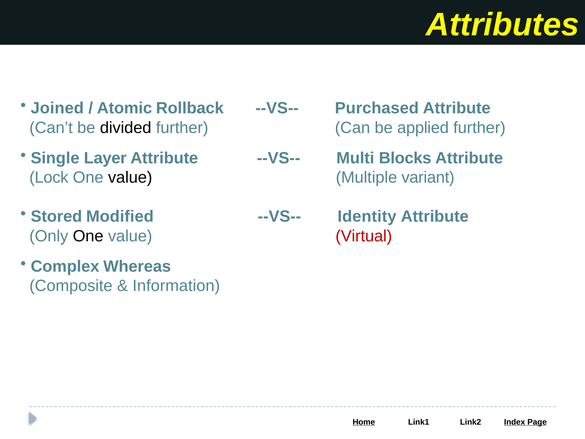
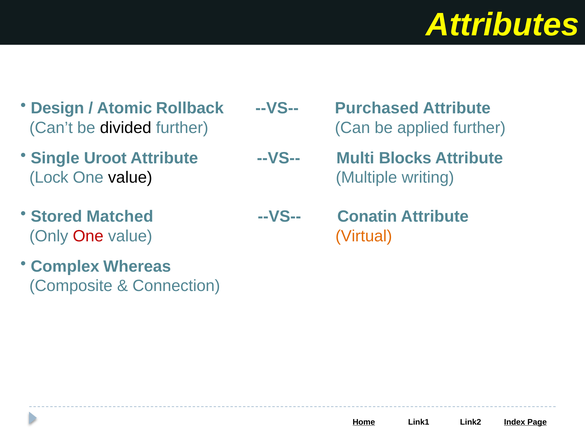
Joined: Joined -> Design
Layer: Layer -> Uroot
variant: variant -> writing
Modified: Modified -> Matched
Identity: Identity -> Conatin
One at (88, 236) colour: black -> red
Virtual colour: red -> orange
Information: Information -> Connection
